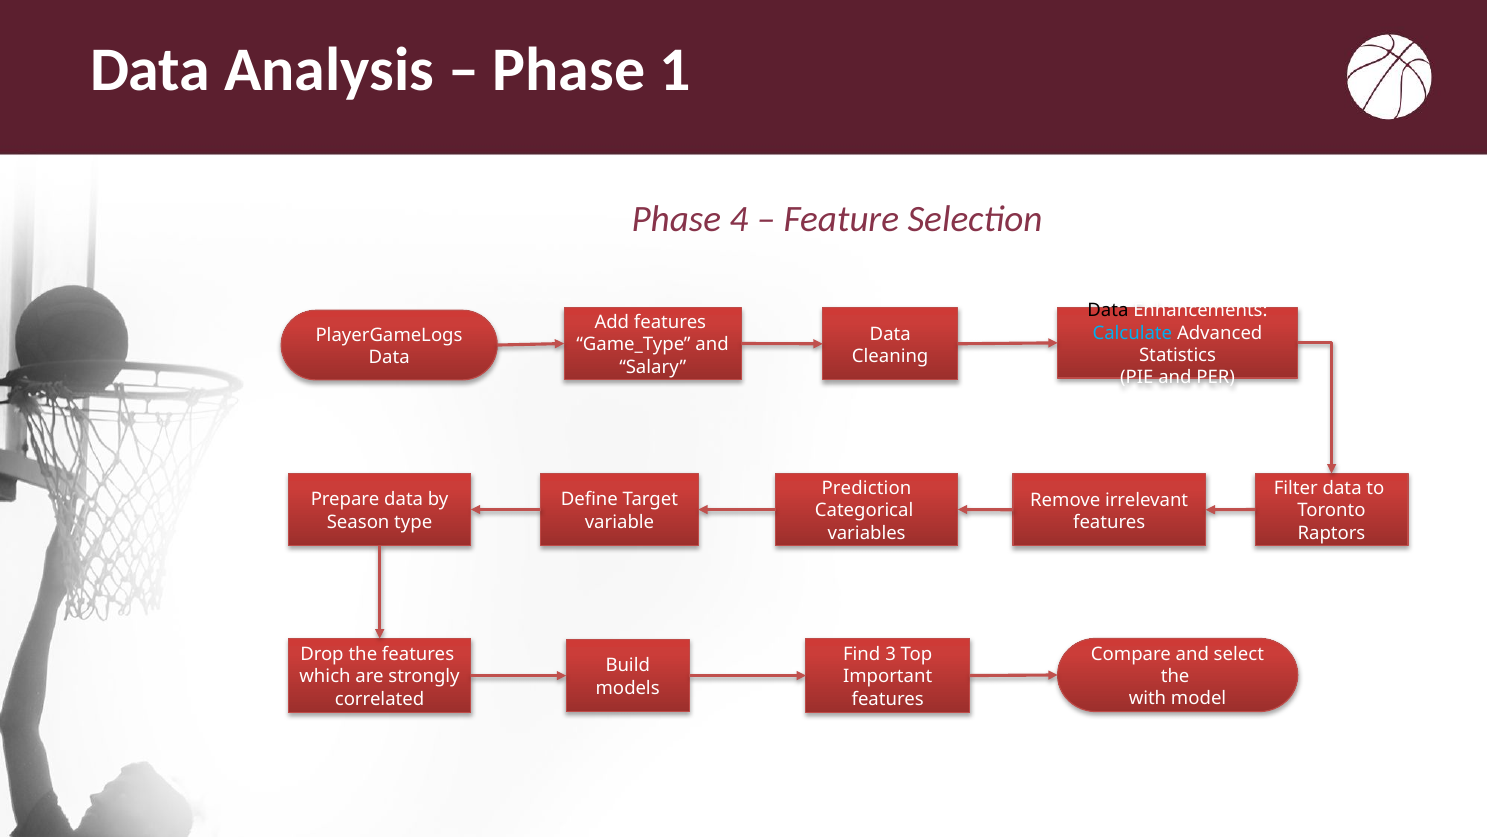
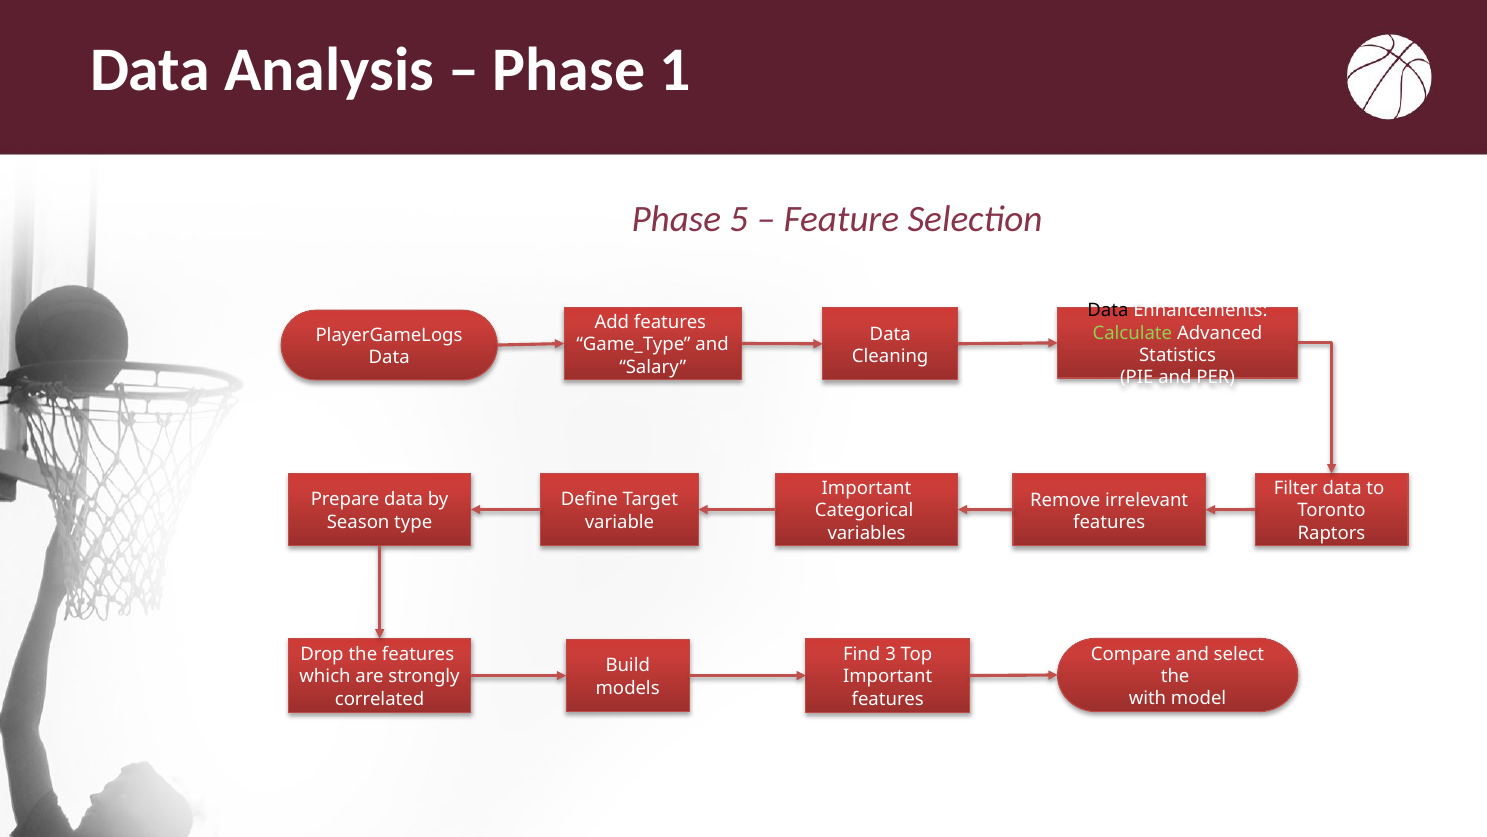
4: 4 -> 5
Calculate colour: light blue -> light green
Prediction at (866, 488): Prediction -> Important
